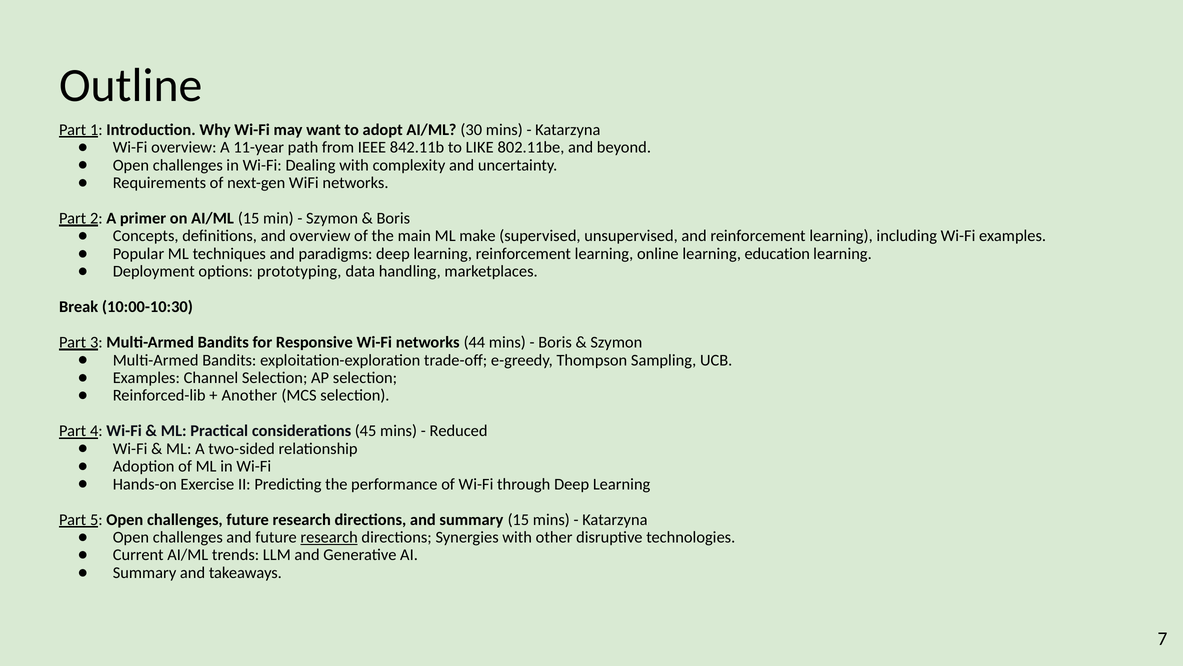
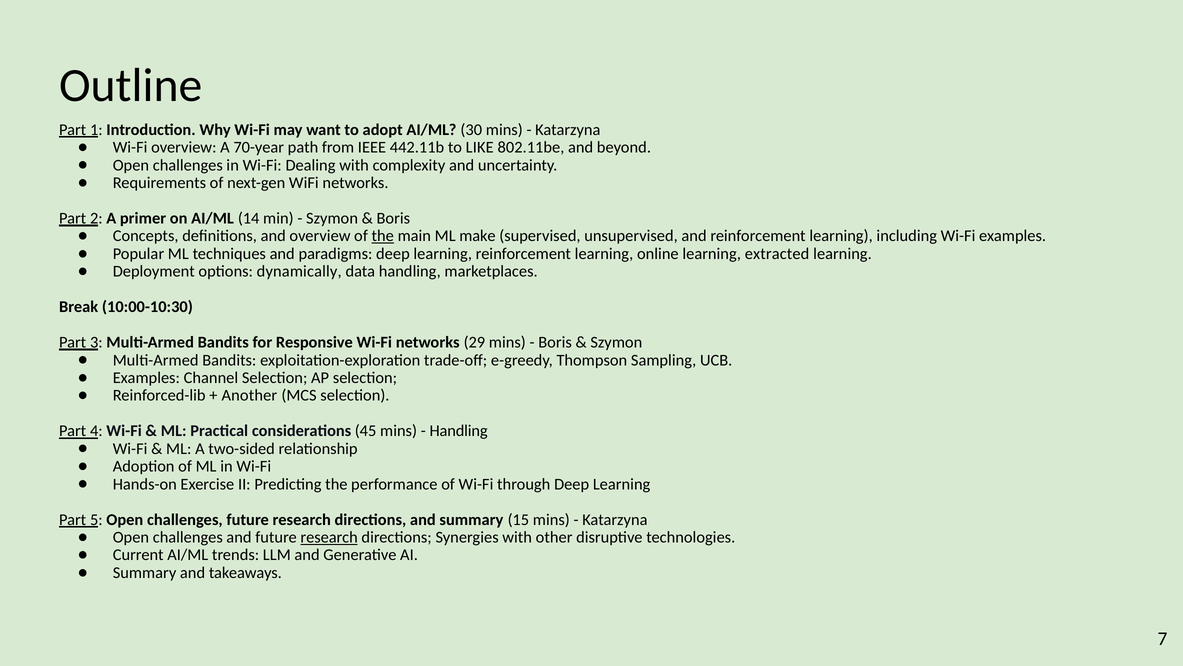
11-year: 11-year -> 70-year
842.11b: 842.11b -> 442.11b
AI/ML 15: 15 -> 14
the at (383, 236) underline: none -> present
education: education -> extracted
prototyping: prototyping -> dynamically
44: 44 -> 29
Reduced at (459, 431): Reduced -> Handling
